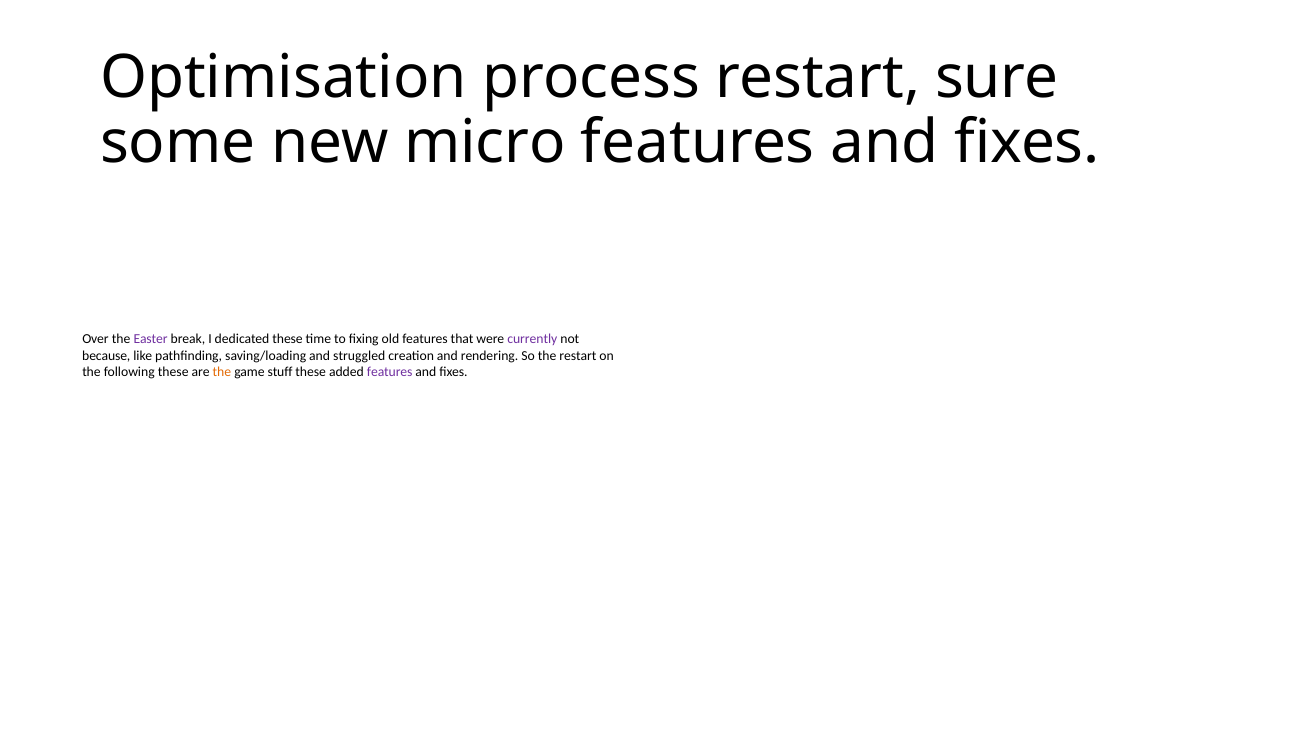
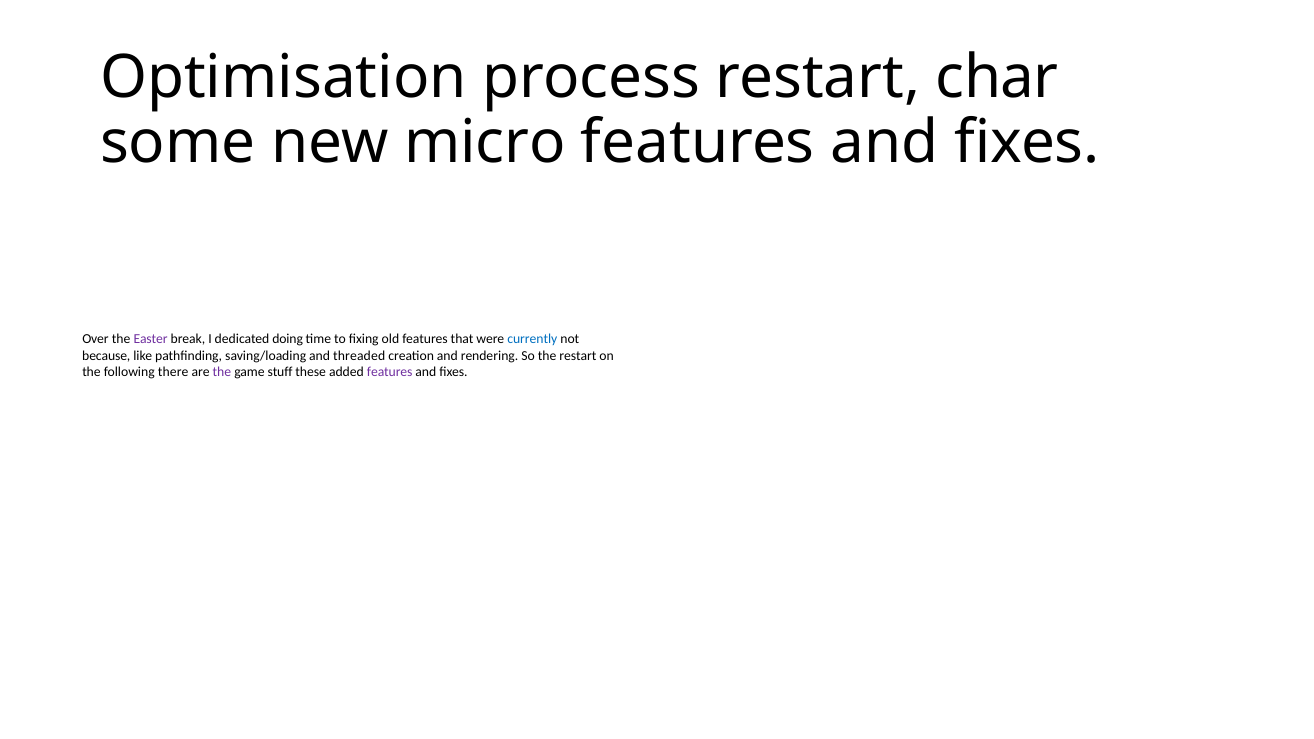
sure: sure -> char
dedicated these: these -> doing
currently colour: purple -> blue
struggled: struggled -> threaded
following these: these -> there
the at (222, 372) colour: orange -> purple
